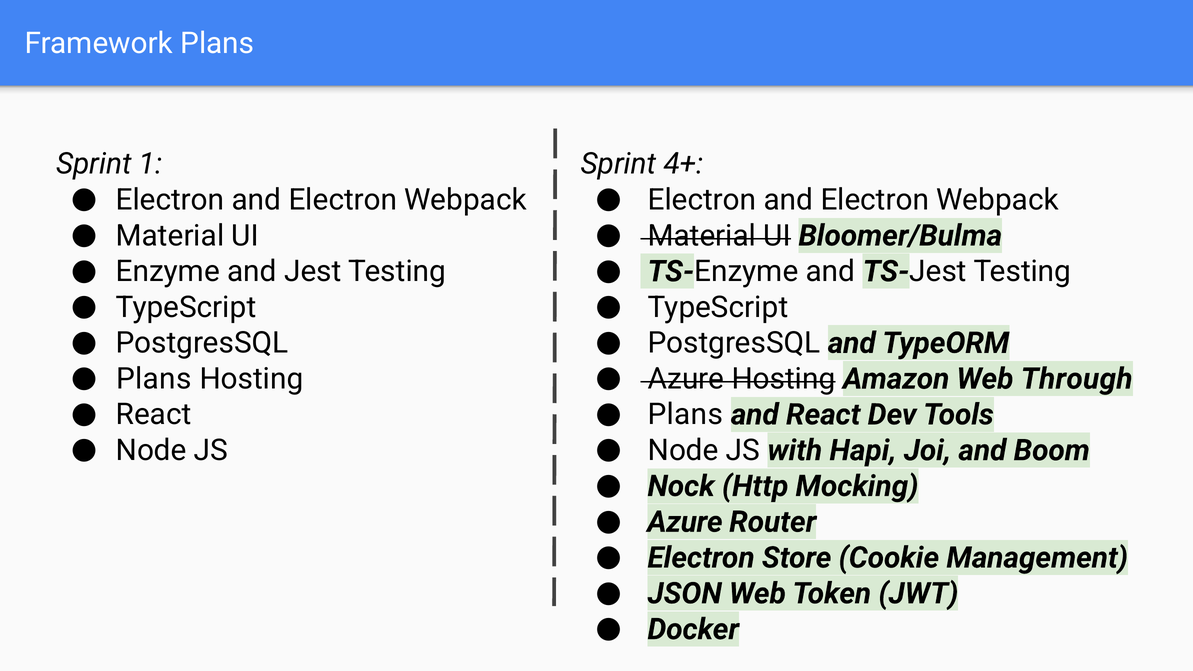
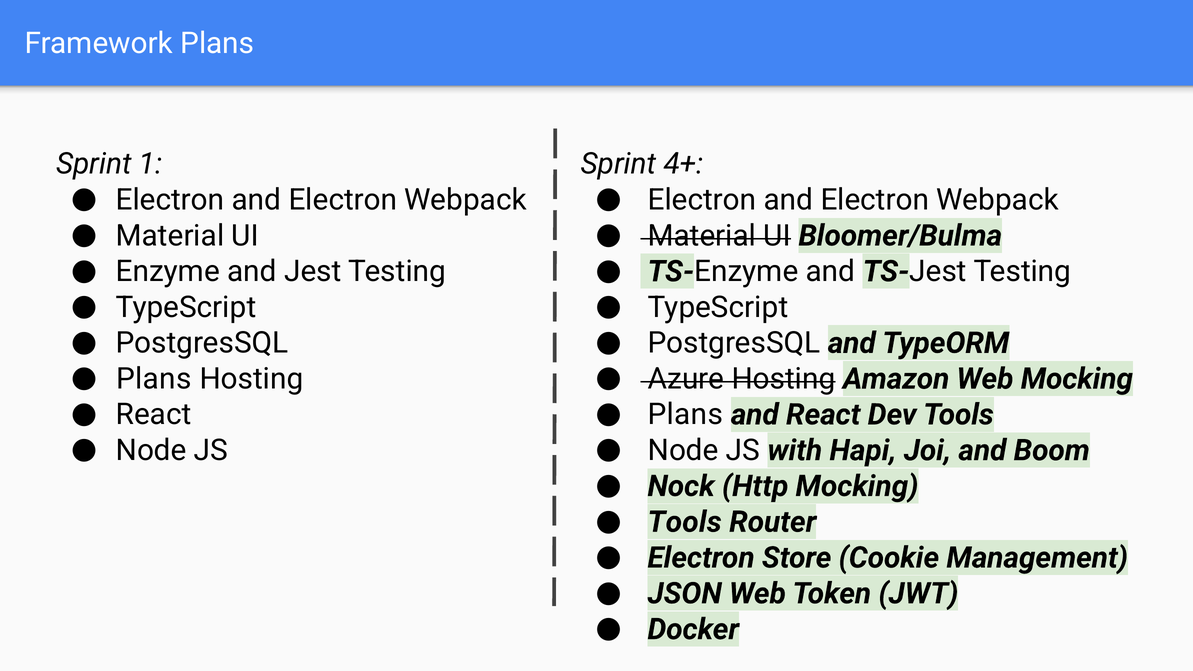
Web Through: Through -> Mocking
Azure at (685, 522): Azure -> Tools
